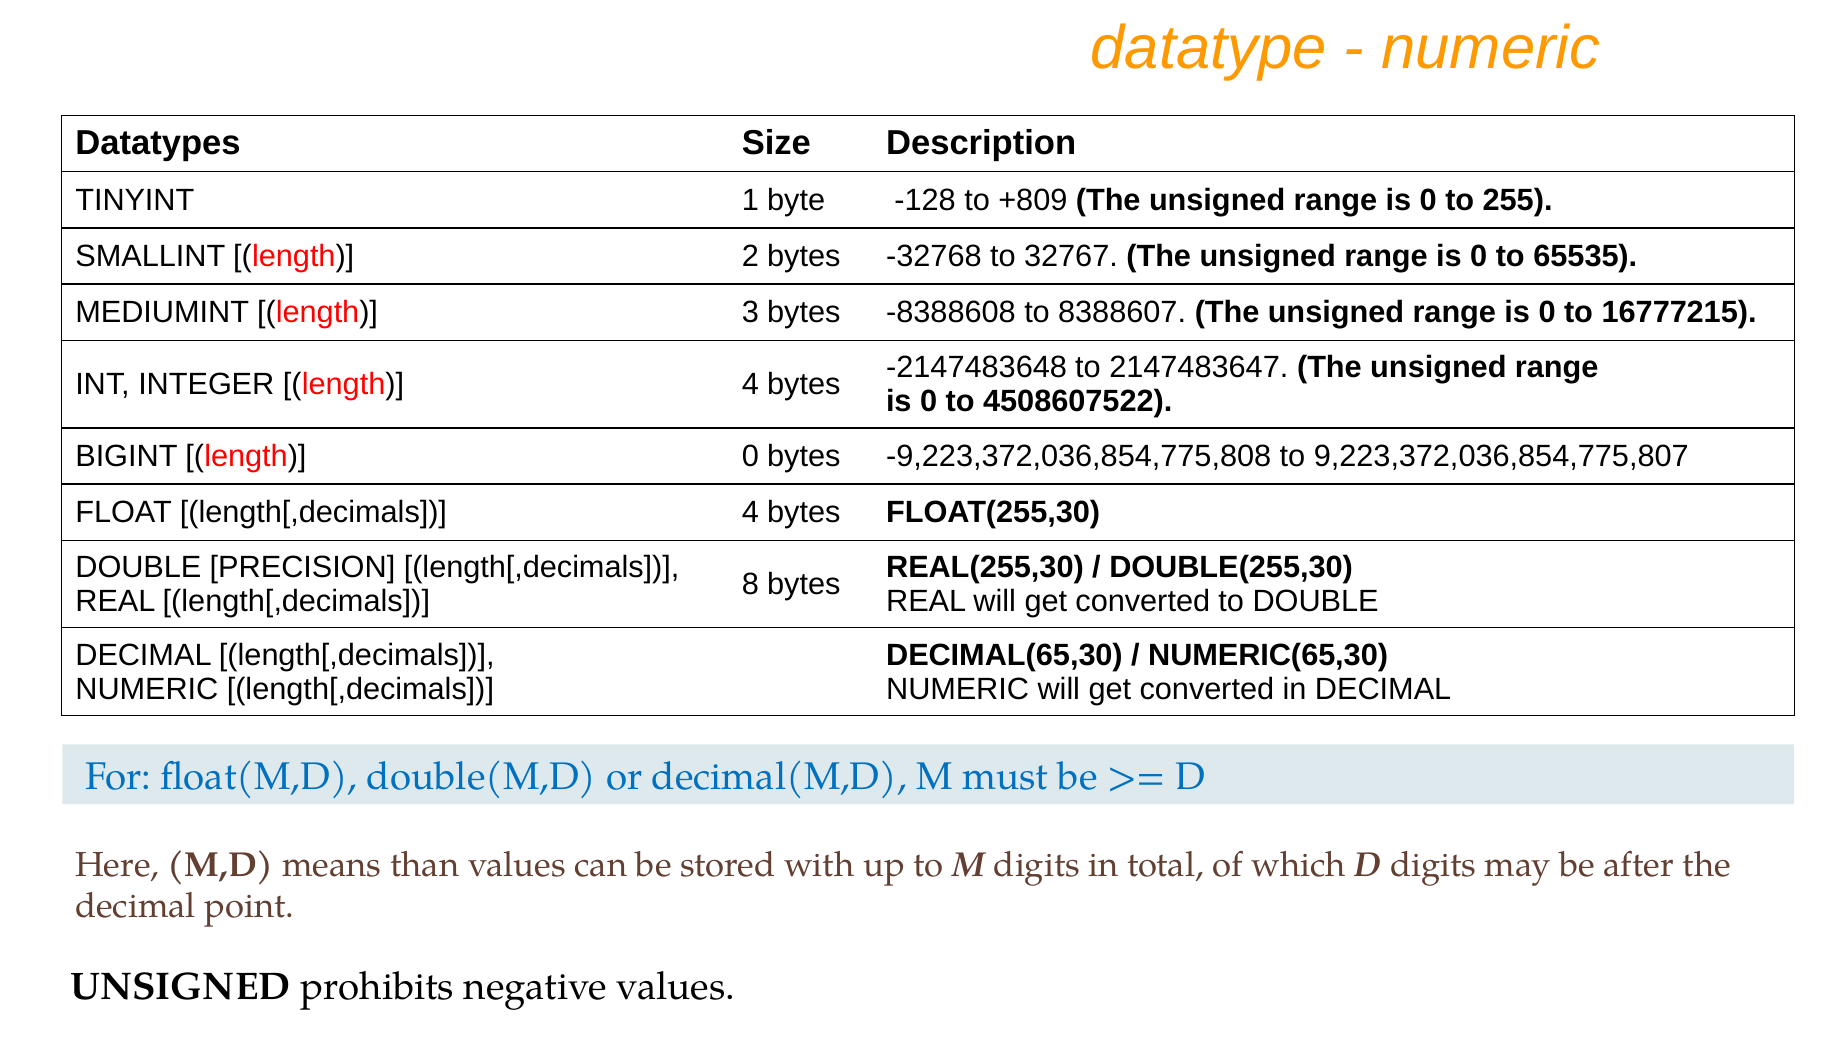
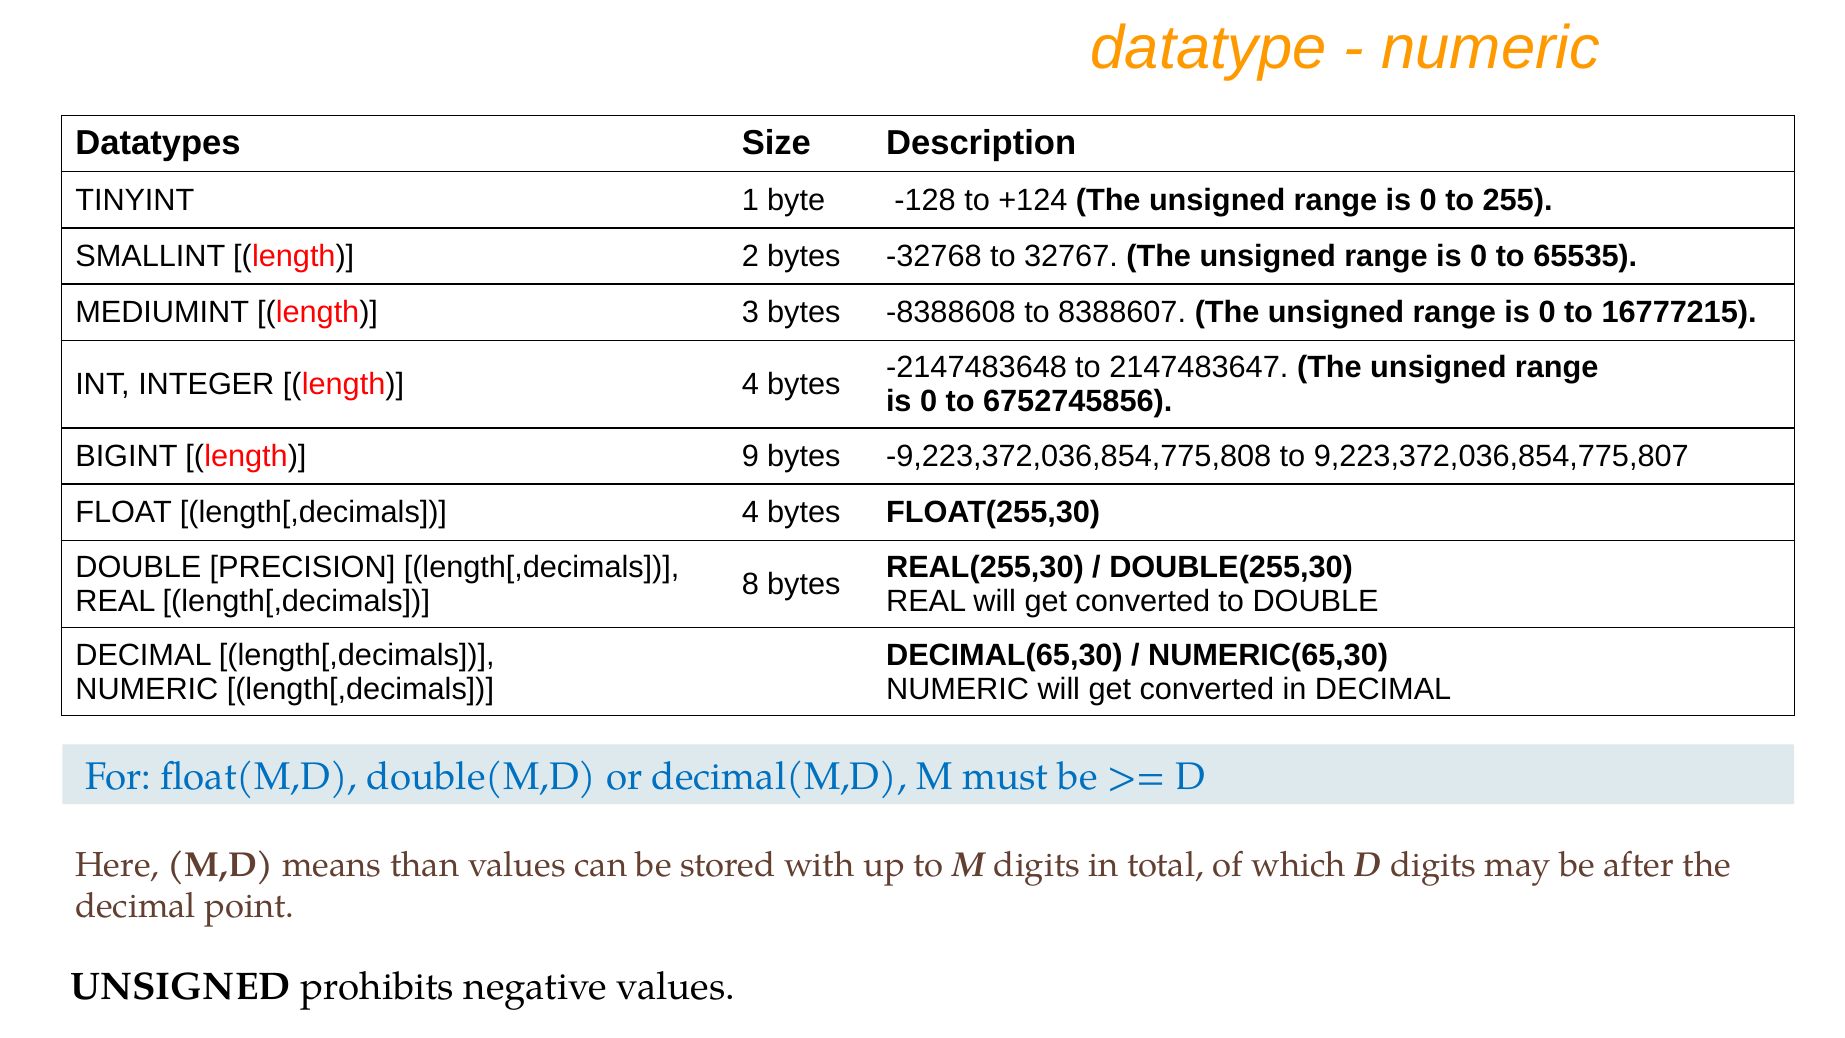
+809: +809 -> +124
4508607522: 4508607522 -> 6752745856
length 0: 0 -> 9
